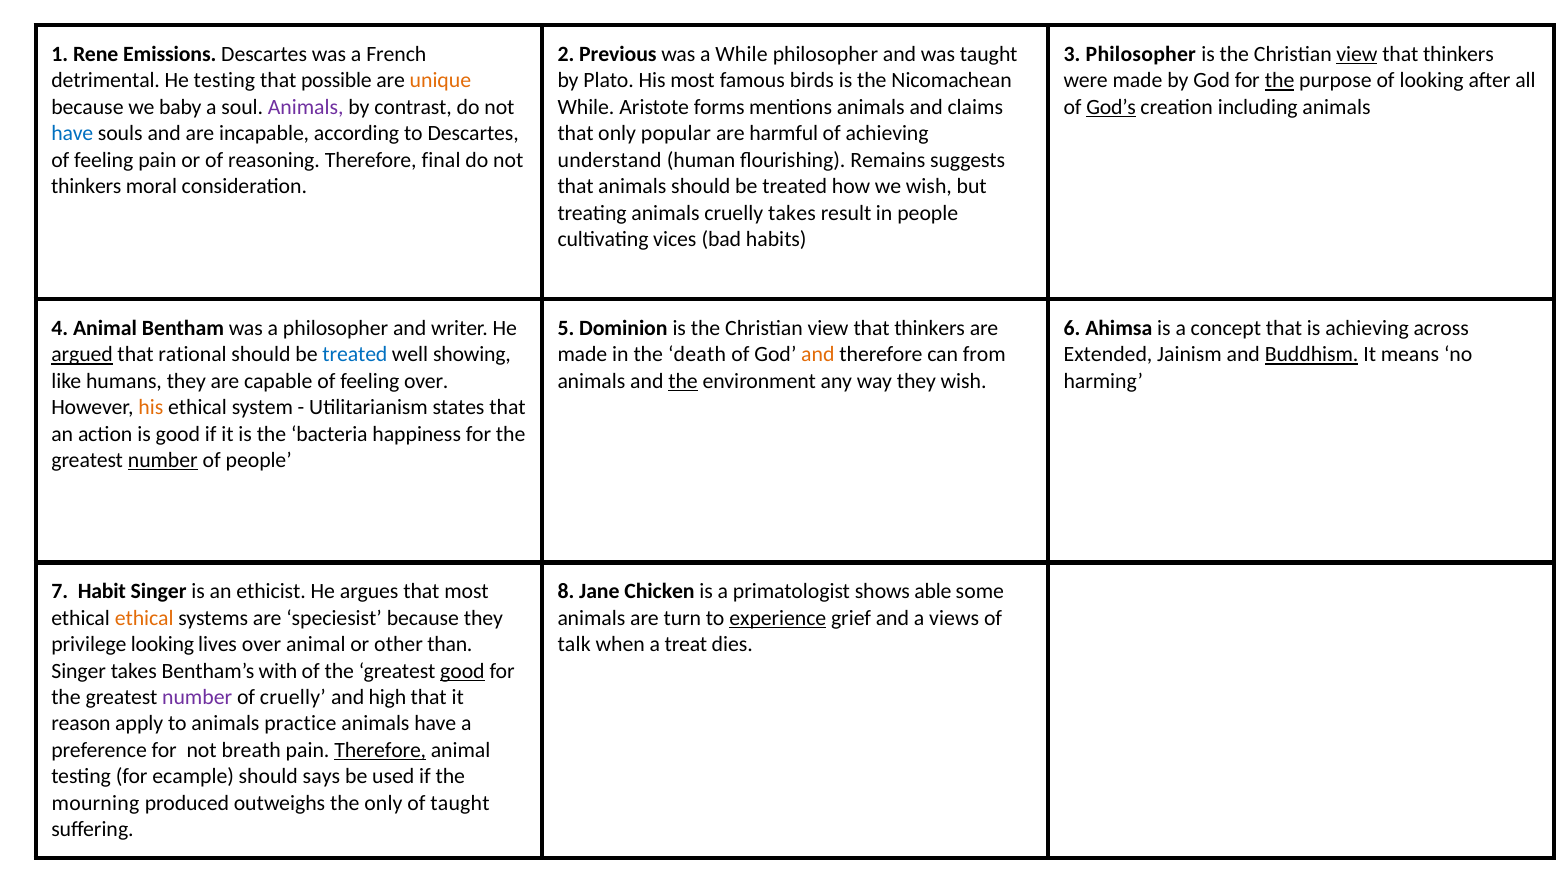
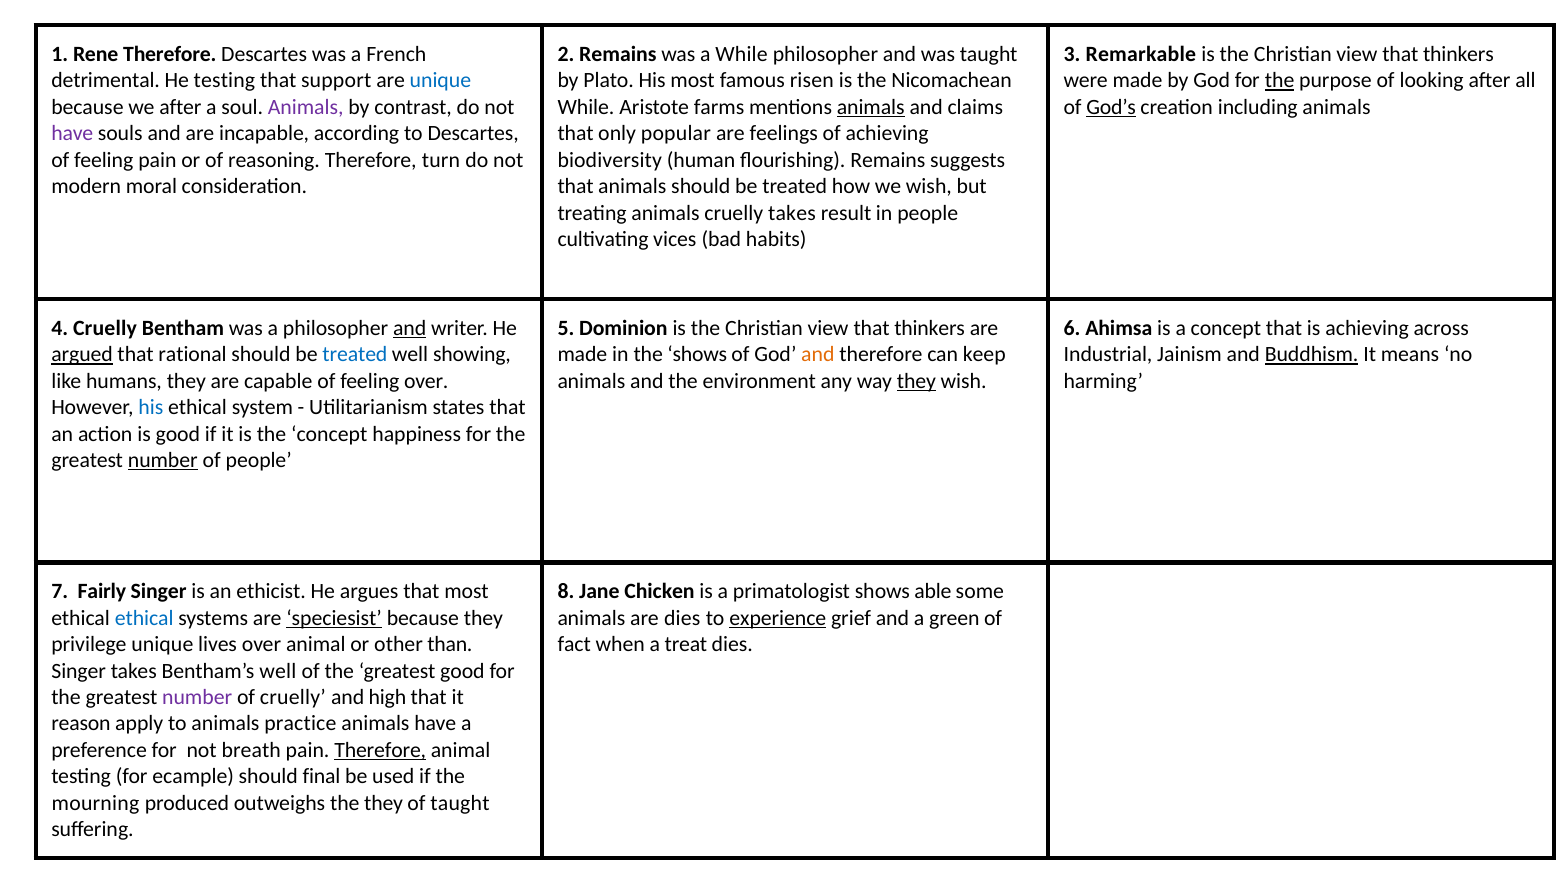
Rene Emissions: Emissions -> Therefore
2 Previous: Previous -> Remains
3 Philosopher: Philosopher -> Remarkable
view at (1357, 54) underline: present -> none
possible: possible -> support
unique at (440, 81) colour: orange -> blue
birds: birds -> risen
we baby: baby -> after
forms: forms -> farms
animals at (871, 107) underline: none -> present
have at (72, 134) colour: blue -> purple
harmful: harmful -> feelings
final: final -> turn
understand: understand -> biodiversity
thinkers at (86, 186): thinkers -> modern
4 Animal: Animal -> Cruelly
and at (410, 328) underline: none -> present
the death: death -> shows
from: from -> keep
Extended: Extended -> Industrial
the at (683, 381) underline: present -> none
they at (916, 381) underline: none -> present
his at (151, 408) colour: orange -> blue
the bacteria: bacteria -> concept
Habit: Habit -> Fairly
ethical at (144, 618) colour: orange -> blue
speciesist underline: none -> present
are turn: turn -> dies
views: views -> green
privilege looking: looking -> unique
talk: talk -> fact
Bentham’s with: with -> well
good at (462, 671) underline: present -> none
says: says -> final
the only: only -> they
